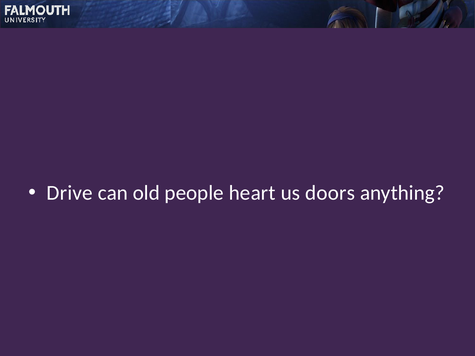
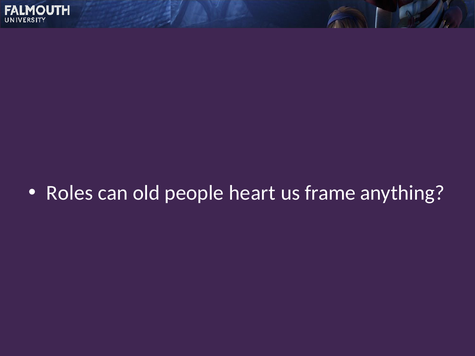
Drive: Drive -> Roles
doors: doors -> frame
